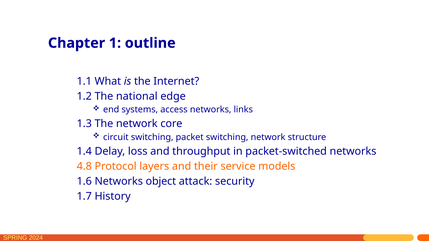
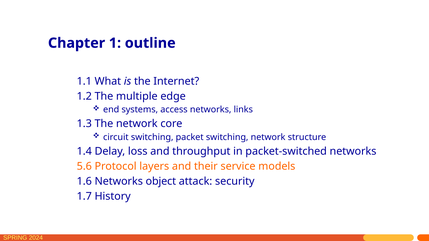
national: national -> multiple
4.8: 4.8 -> 5.6
